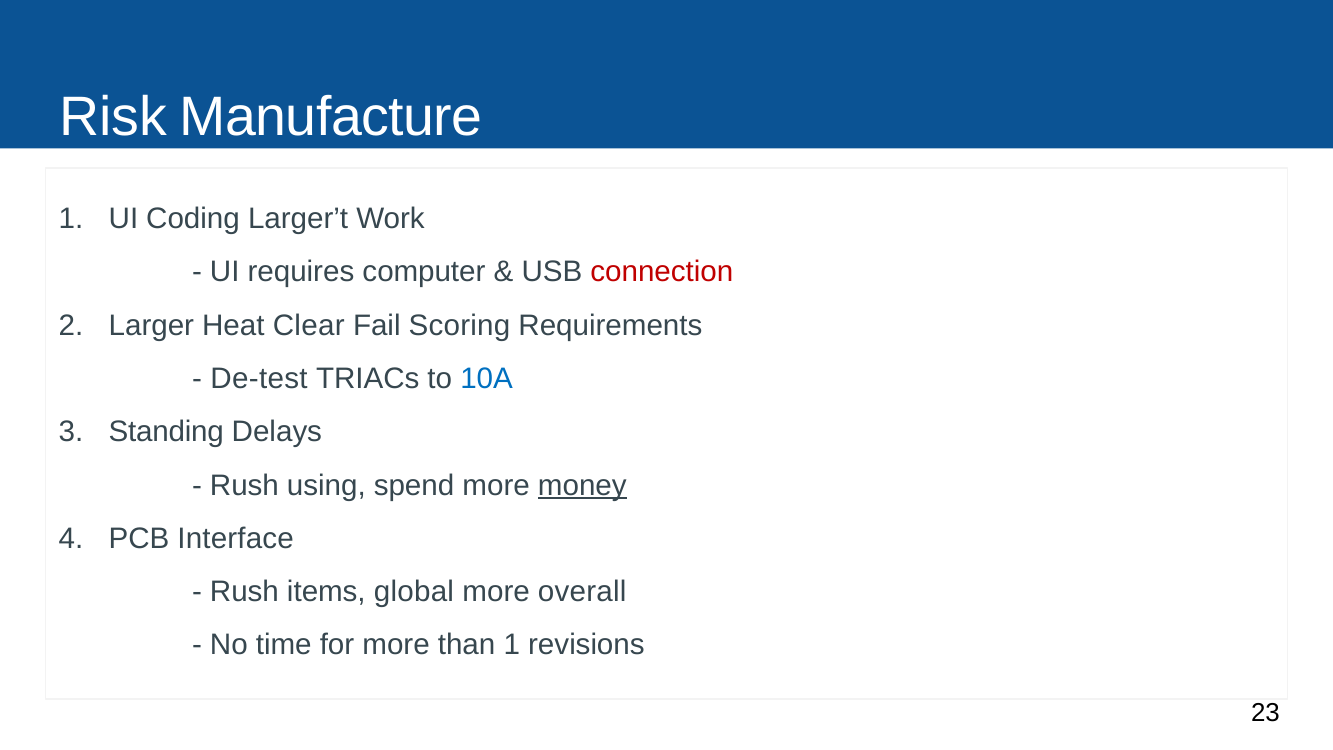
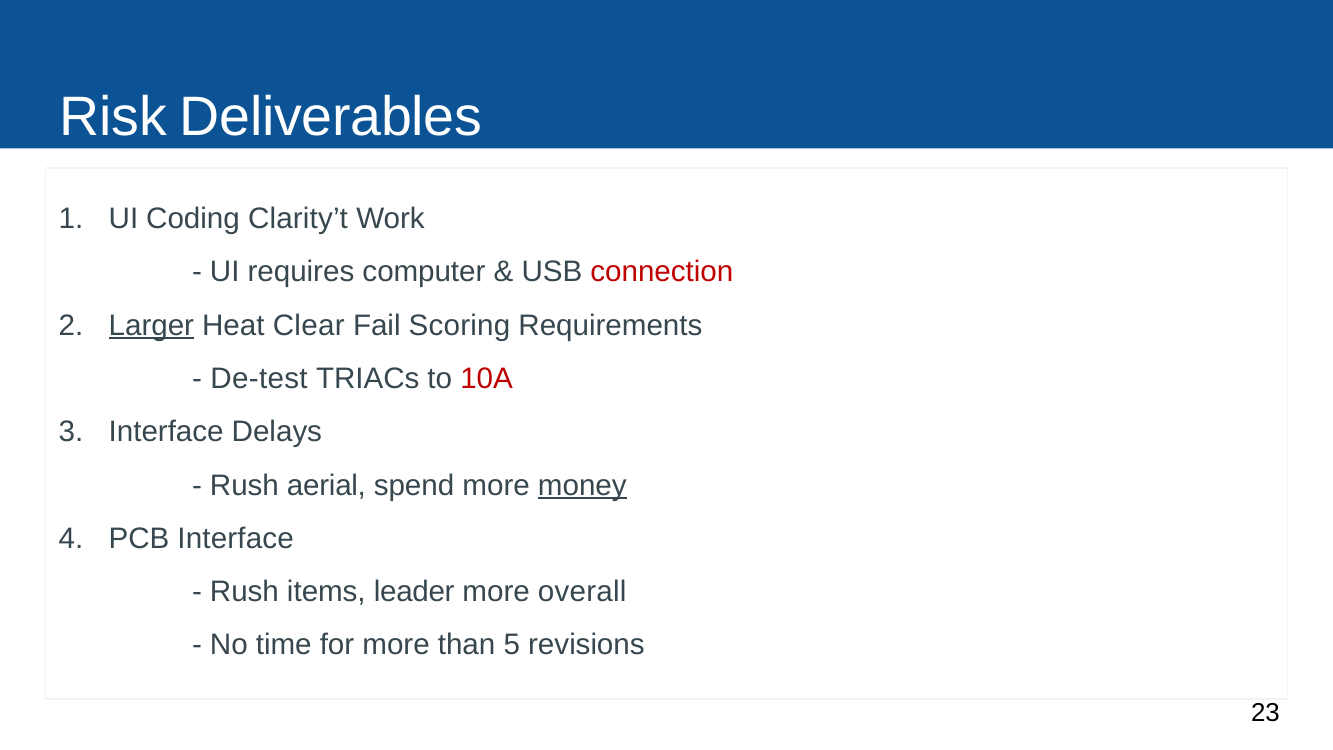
Manufacture: Manufacture -> Deliverables
Larger’t: Larger’t -> Clarity’t
Larger underline: none -> present
10A colour: blue -> red
Standing at (166, 432): Standing -> Interface
using: using -> aerial
global: global -> leader
than 1: 1 -> 5
